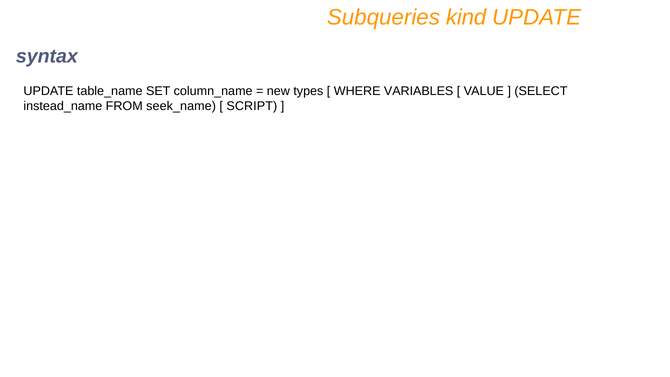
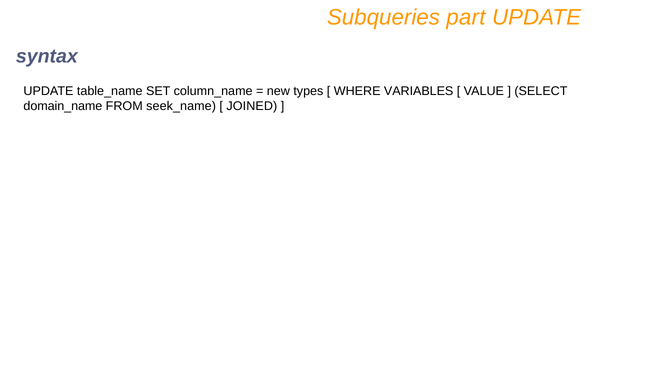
kind: kind -> part
instead_name: instead_name -> domain_name
SCRIPT: SCRIPT -> JOINED
